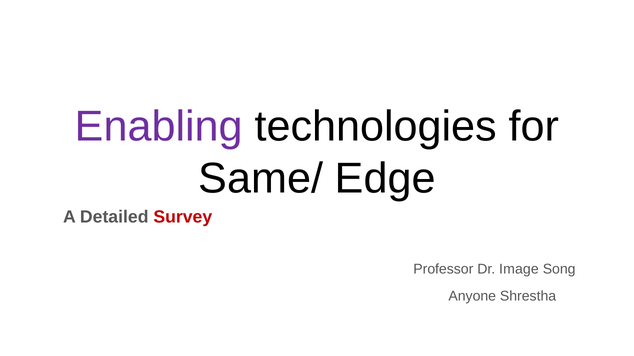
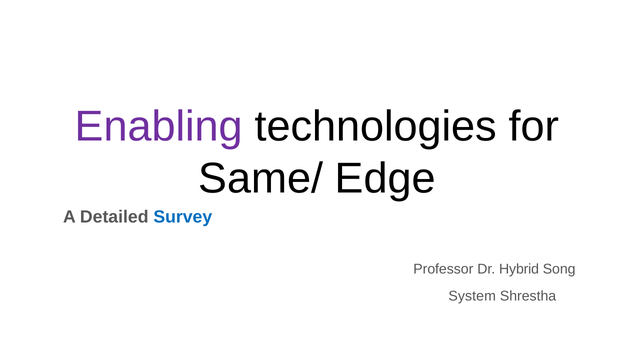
Survey colour: red -> blue
Image: Image -> Hybrid
Anyone: Anyone -> System
